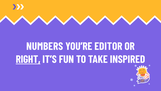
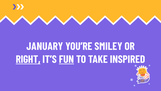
NUMBERS: NUMBERS -> JANUARY
EDITOR: EDITOR -> SMILEY
FUN underline: none -> present
